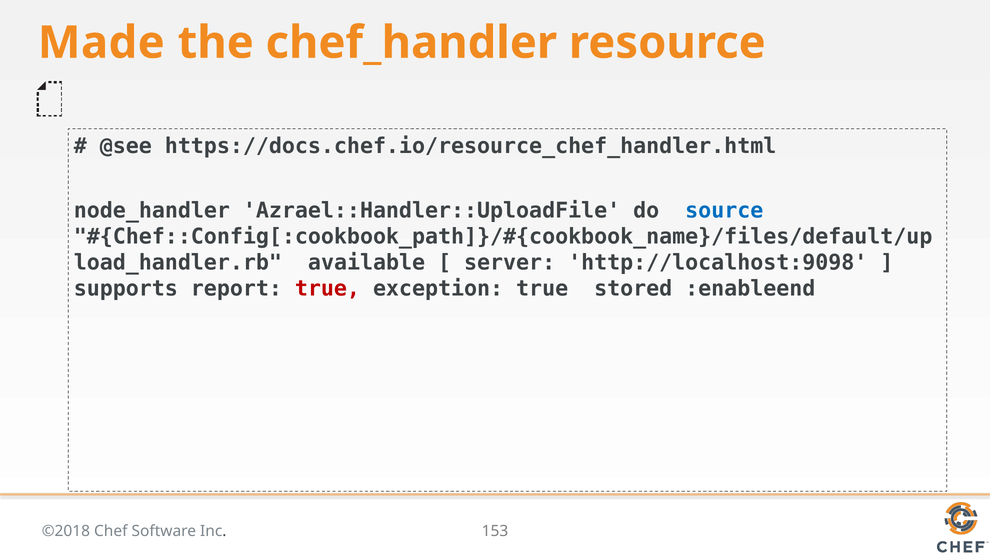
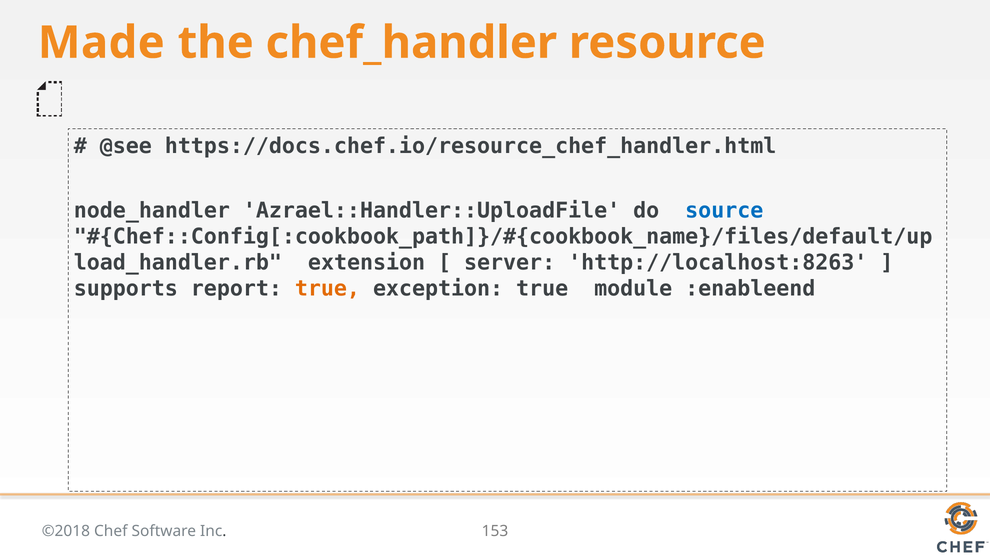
available: available -> extension
http://localhost:9098: http://localhost:9098 -> http://localhost:8263
true at (327, 288) colour: red -> orange
stored: stored -> module
